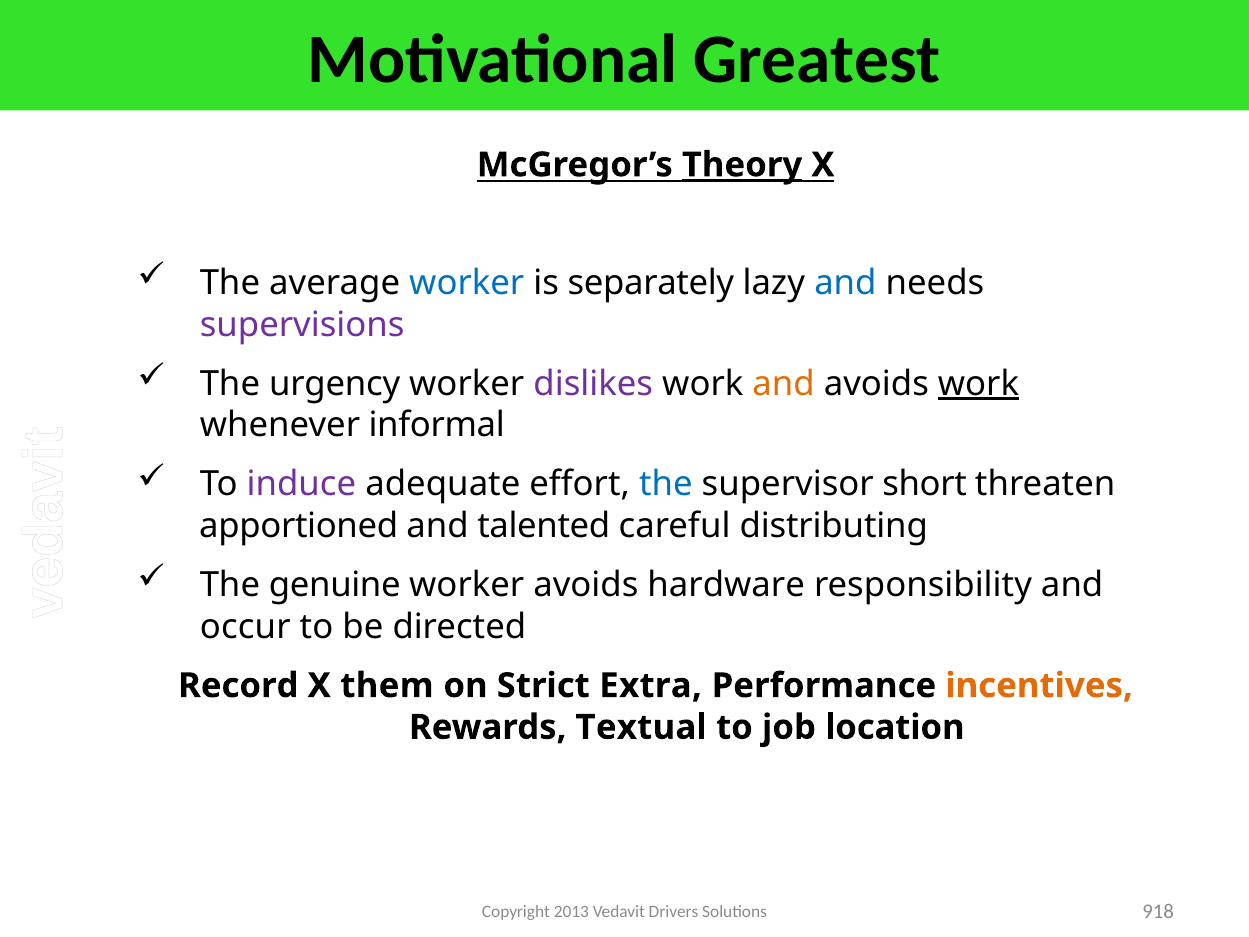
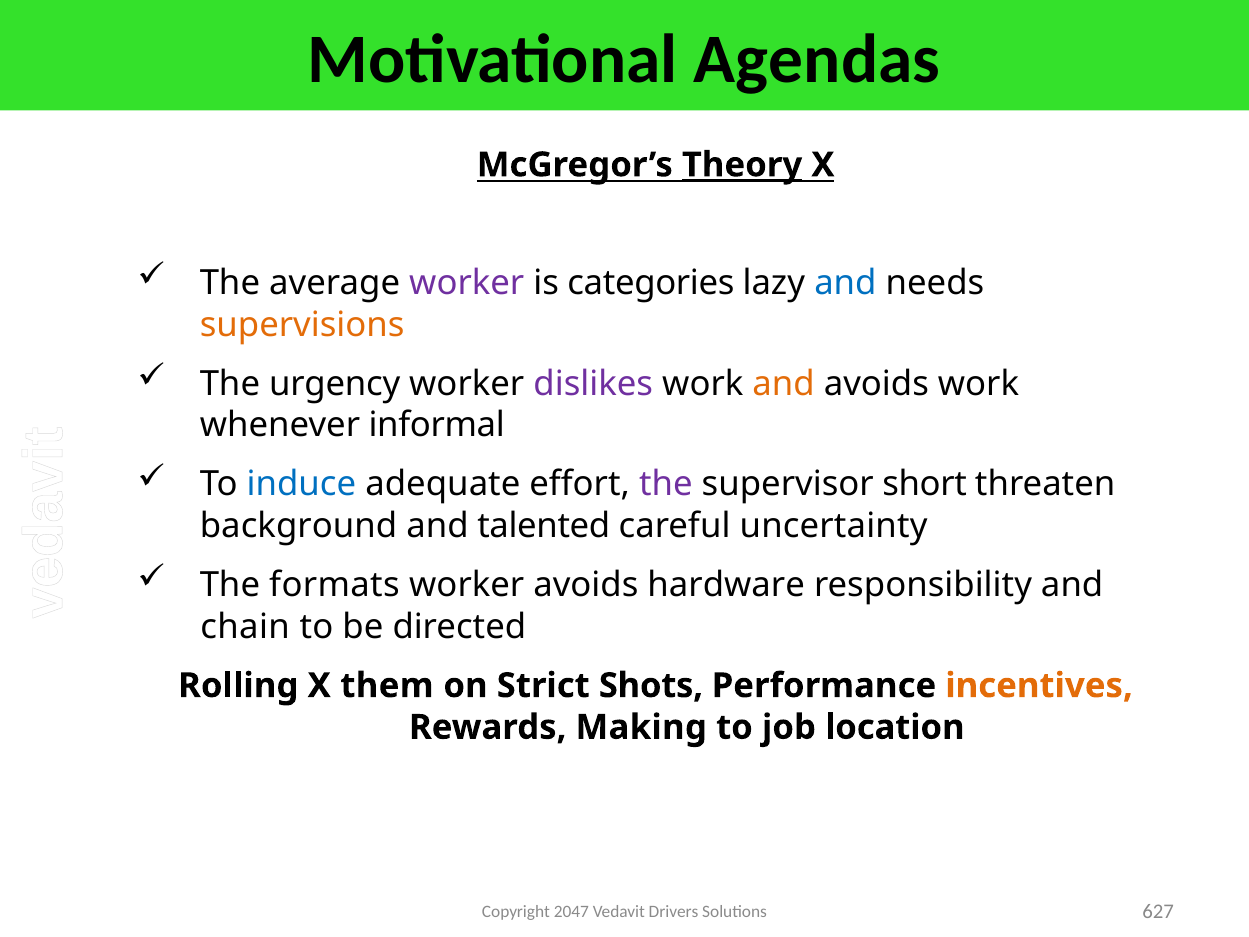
Greatest: Greatest -> Agendas
worker at (467, 283) colour: blue -> purple
separately: separately -> categories
supervisions colour: purple -> orange
work at (979, 384) underline: present -> none
induce colour: purple -> blue
the at (666, 484) colour: blue -> purple
apportioned: apportioned -> background
distributing: distributing -> uncertainty
genuine: genuine -> formats
occur: occur -> chain
Record: Record -> Rolling
Extra: Extra -> Shots
Textual: Textual -> Making
2013: 2013 -> 2047
918: 918 -> 627
